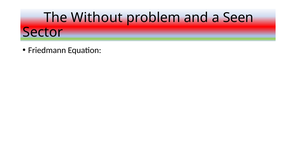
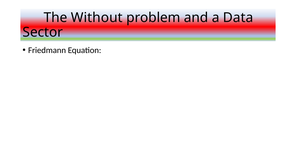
Seen: Seen -> Data
